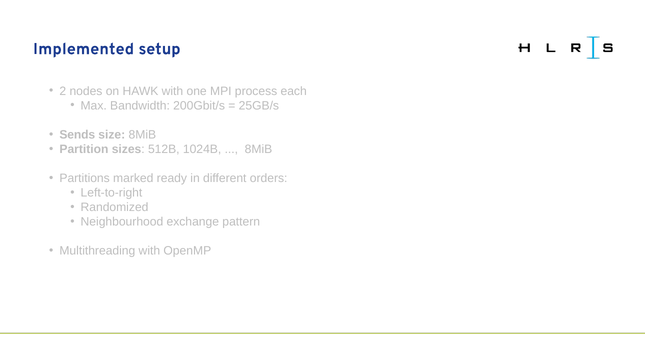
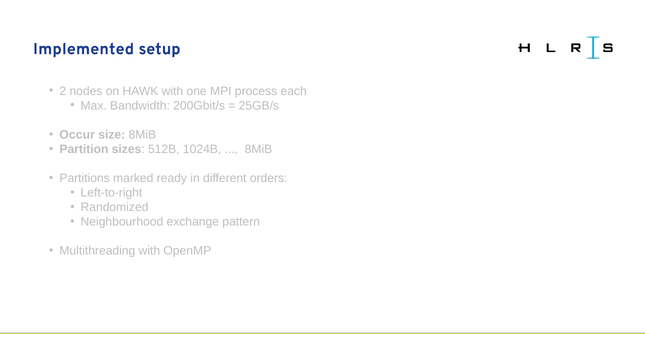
Sends: Sends -> Occur
